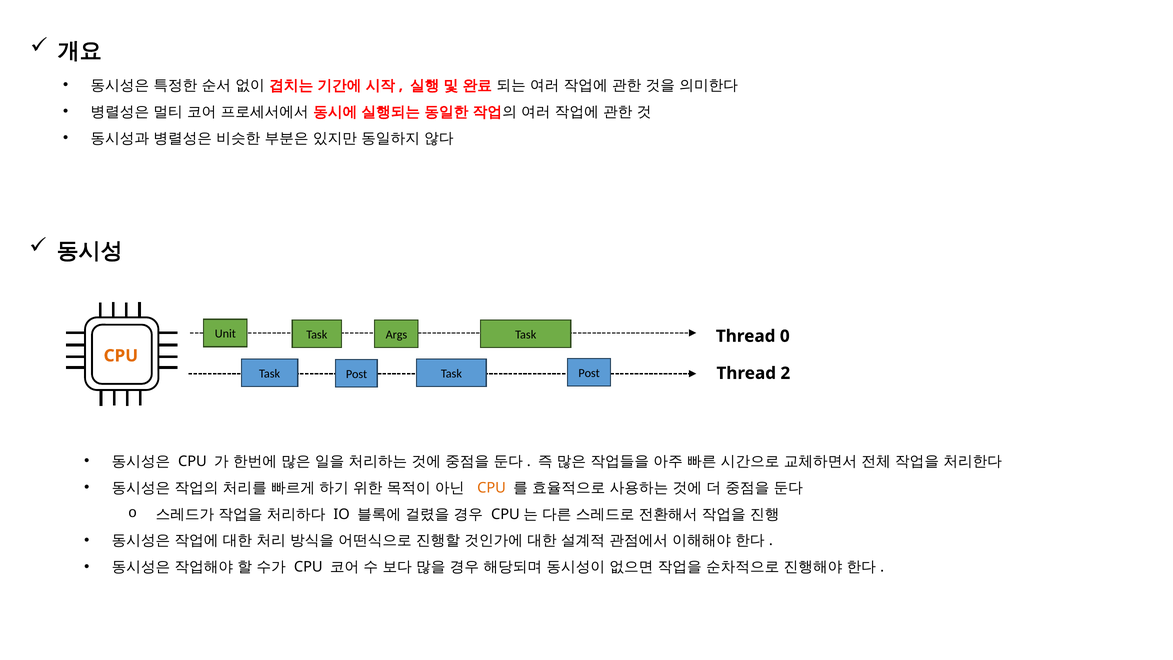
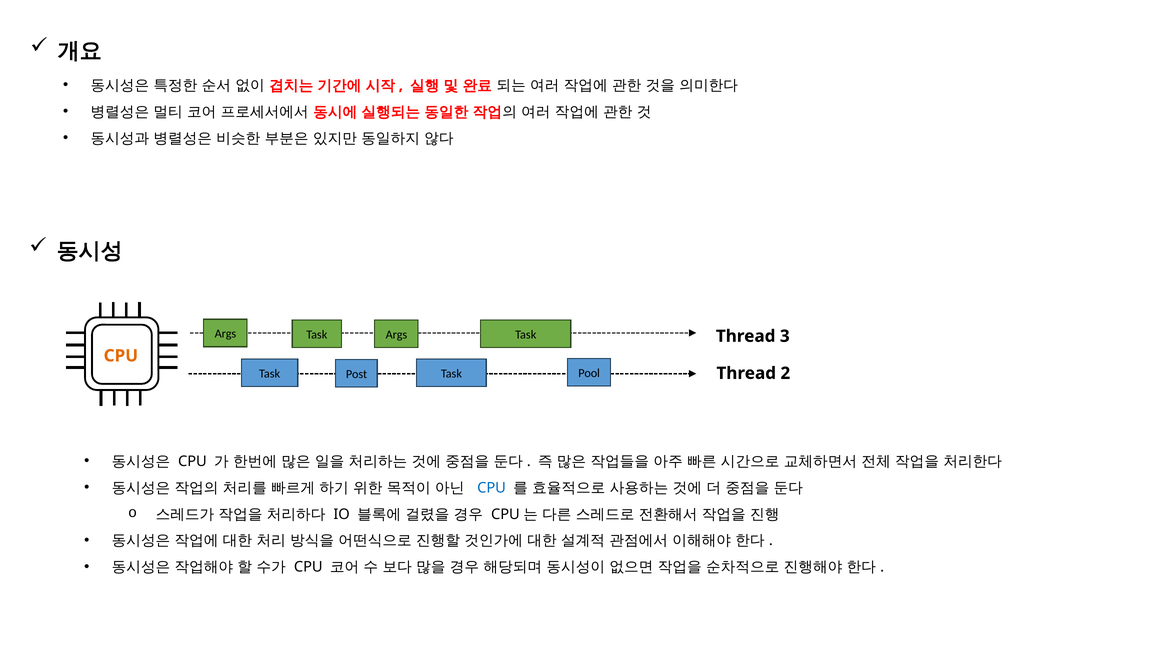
Unit at (225, 334): Unit -> Args
0: 0 -> 3
Post at (589, 373): Post -> Pool
CPU at (492, 488) colour: orange -> blue
